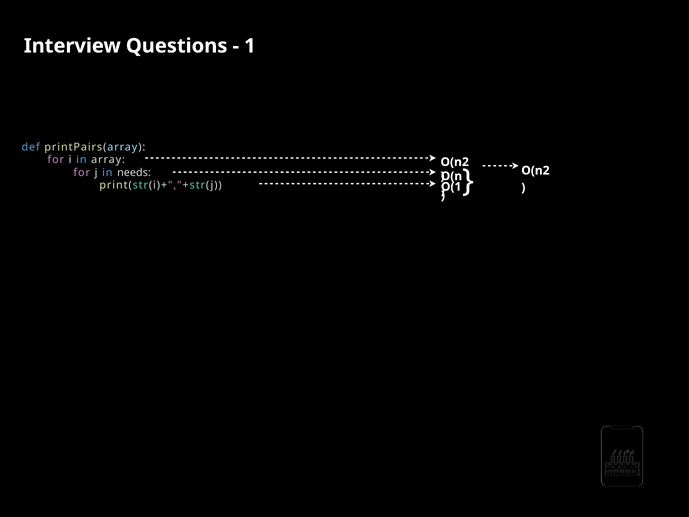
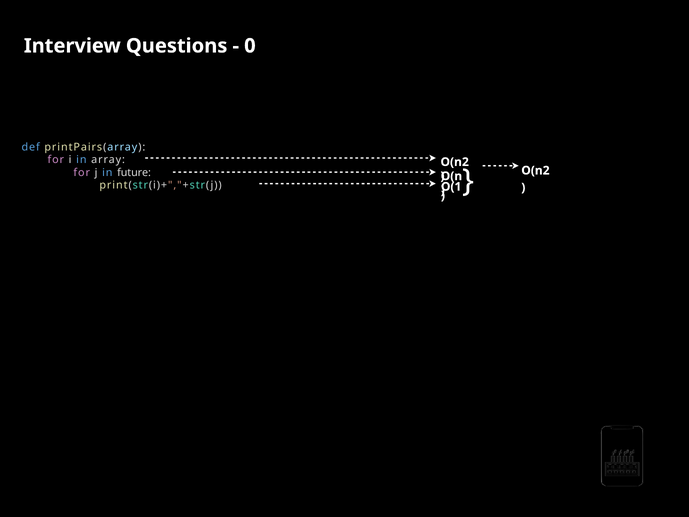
1: 1 -> 0
needs: needs -> future
